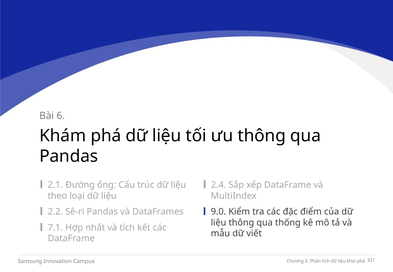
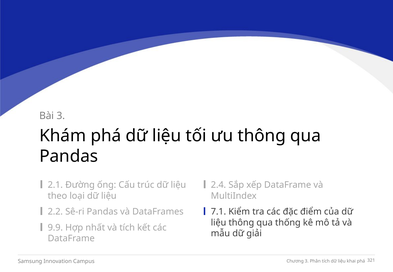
Bài 6: 6 -> 3
9.0: 9.0 -> 7.1
7.1: 7.1 -> 9.9
viết: viết -> giải
